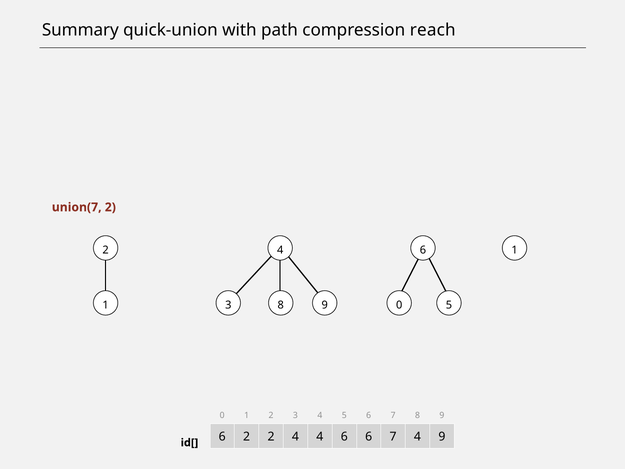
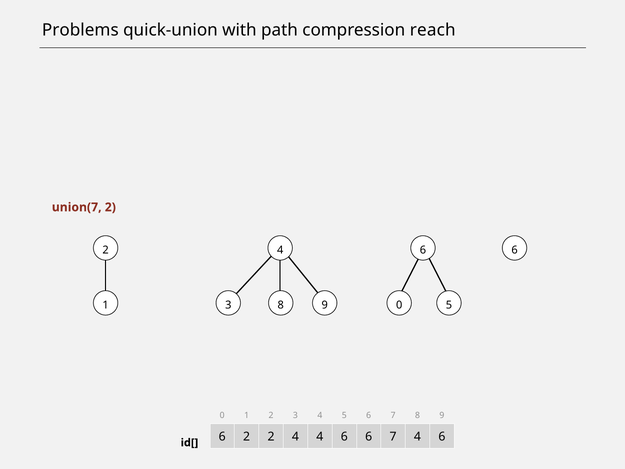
Summary: Summary -> Problems
6 1: 1 -> 6
9 at (442, 437): 9 -> 6
